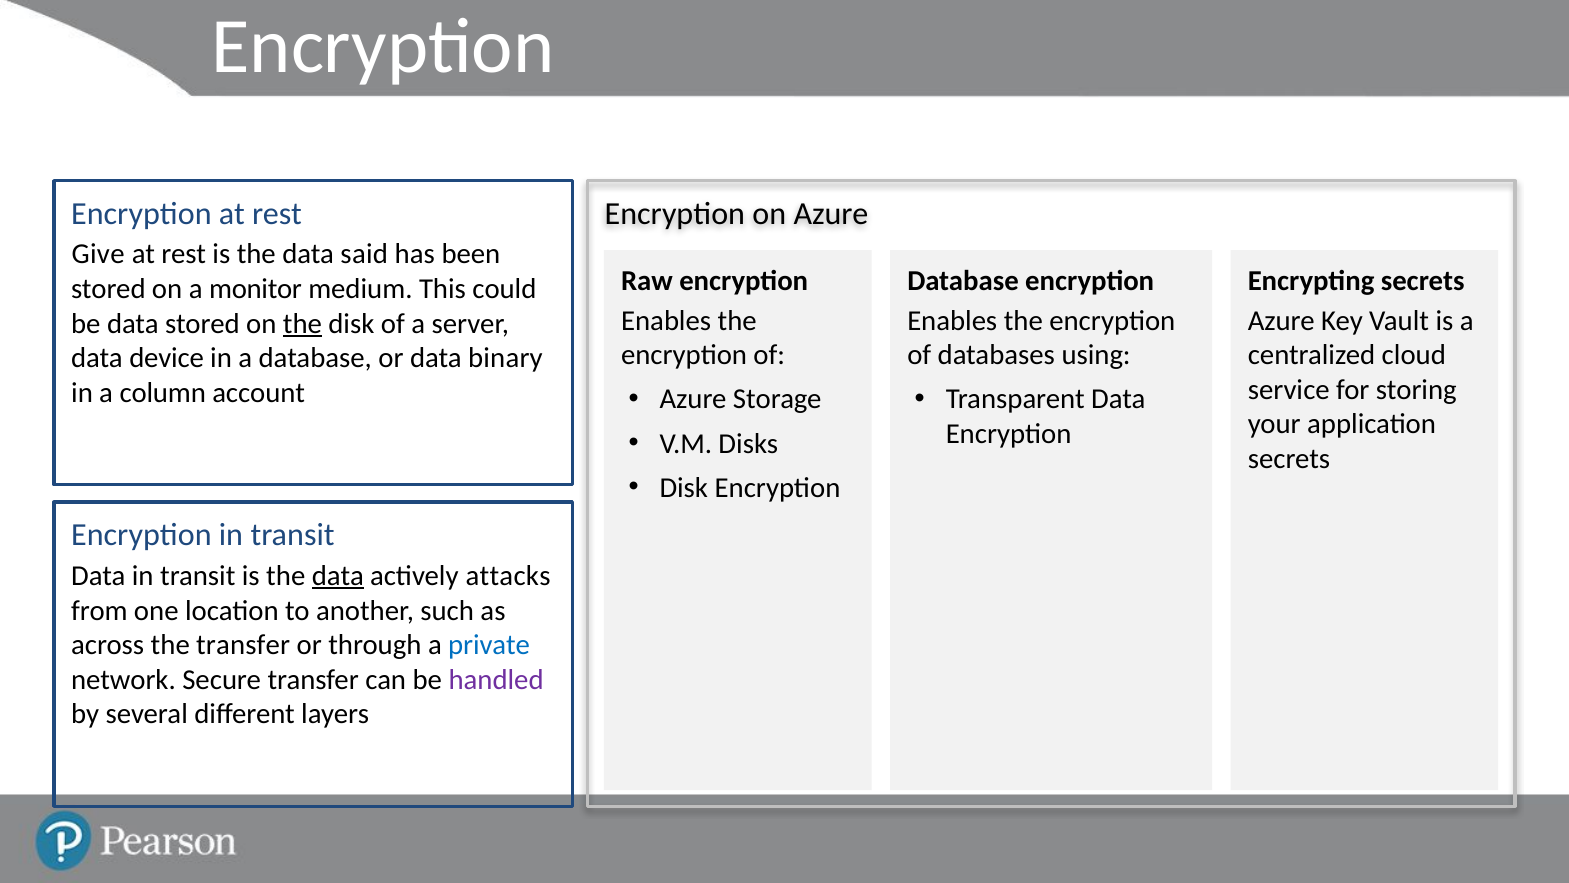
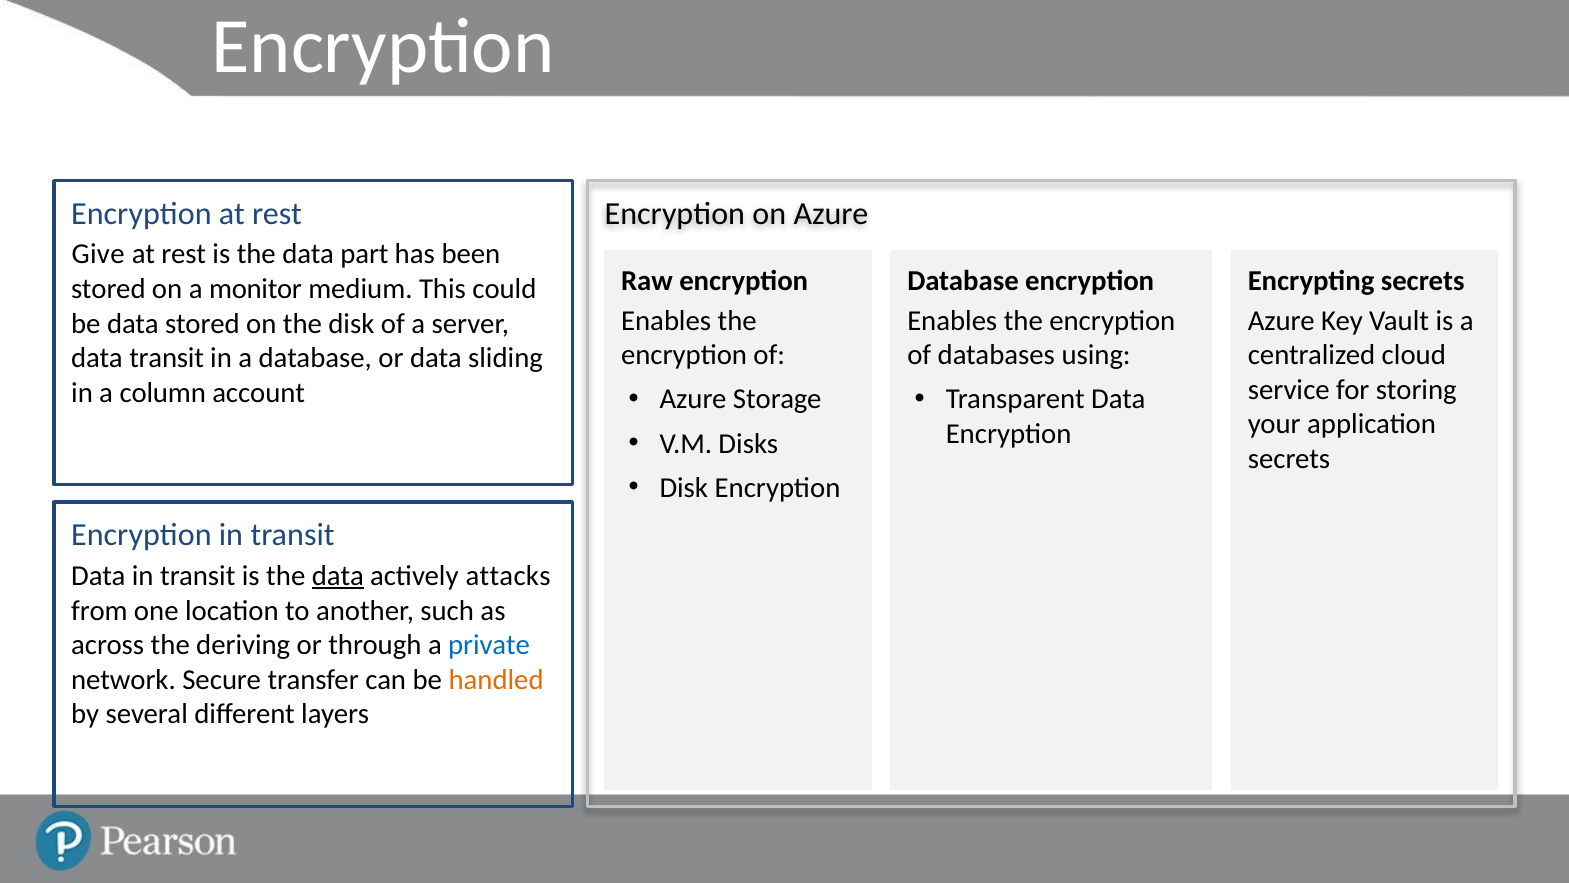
said: said -> part
the at (302, 324) underline: present -> none
data device: device -> transit
binary: binary -> sliding
the transfer: transfer -> deriving
handled colour: purple -> orange
